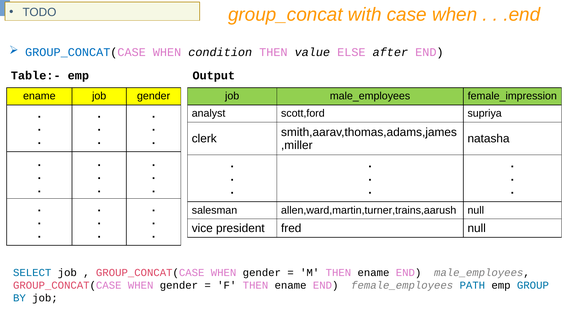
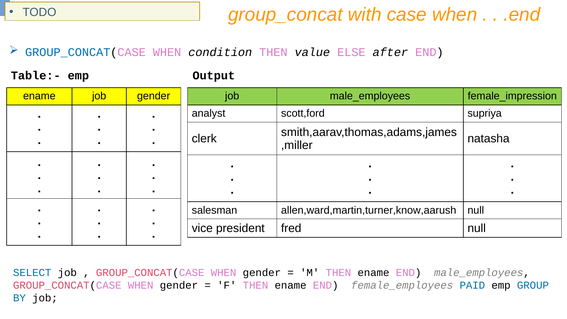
allen,ward,martin,turner,trains,aarush: allen,ward,martin,turner,trains,aarush -> allen,ward,martin,turner,know,aarush
PATH: PATH -> PAID
